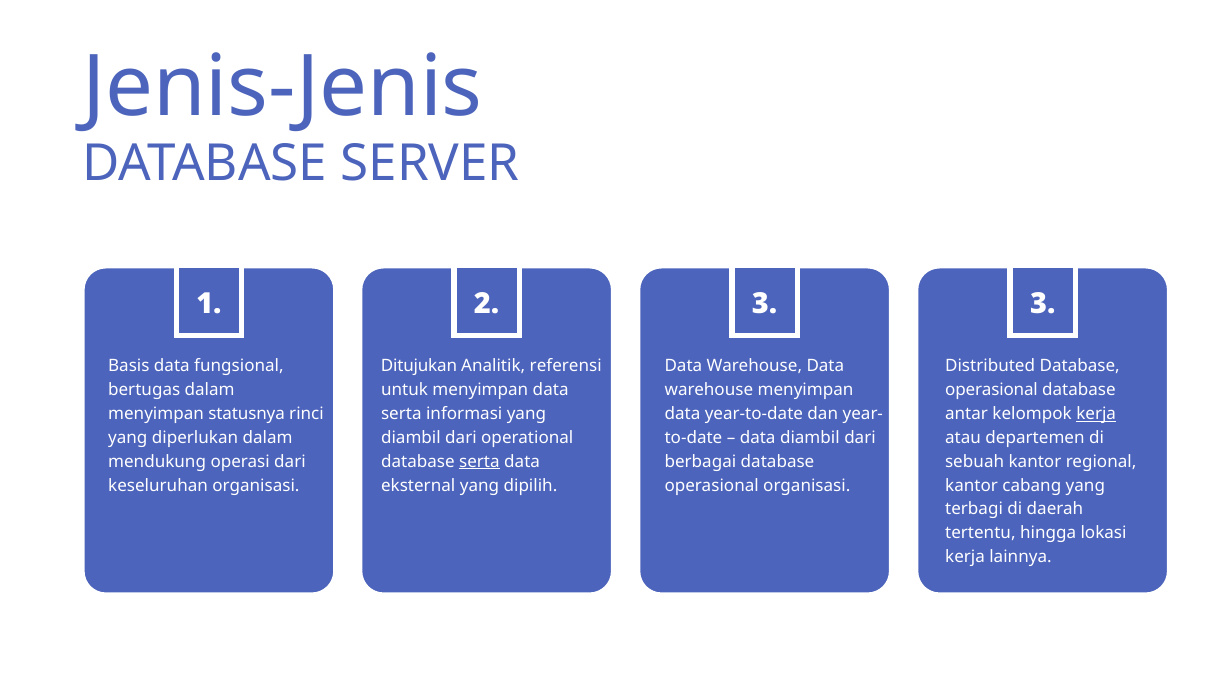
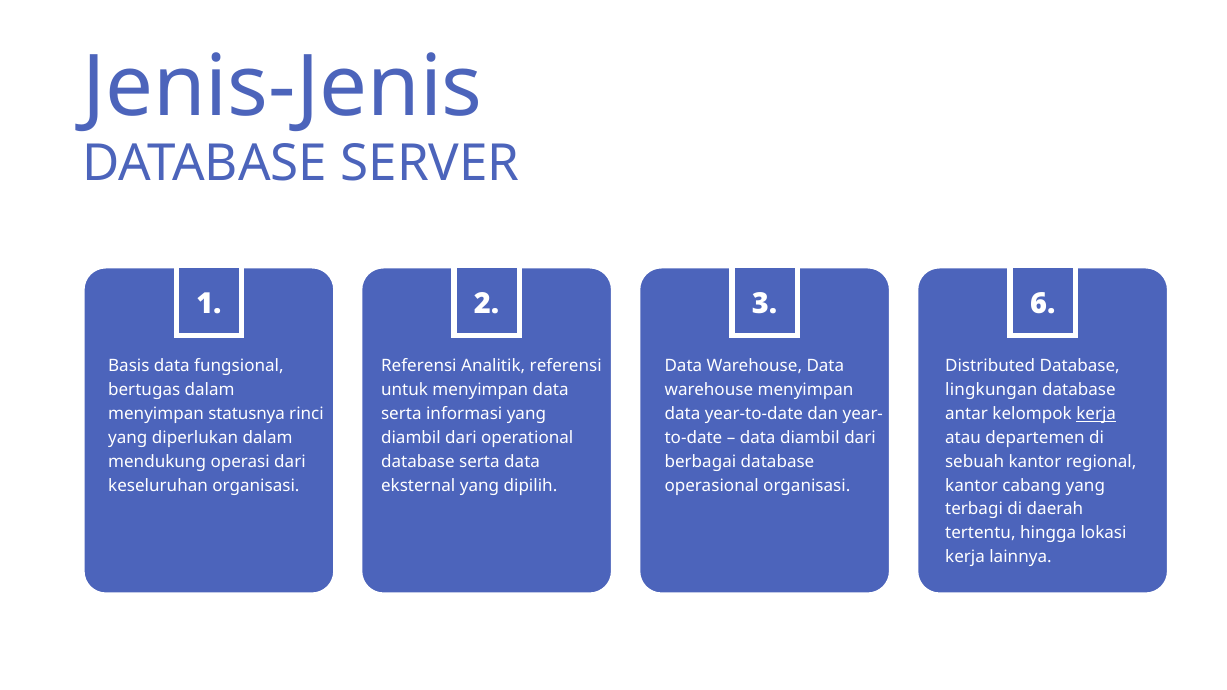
3 3: 3 -> 6
Ditujukan at (419, 366): Ditujukan -> Referensi
operasional at (991, 390): operasional -> lingkungan
serta at (479, 462) underline: present -> none
